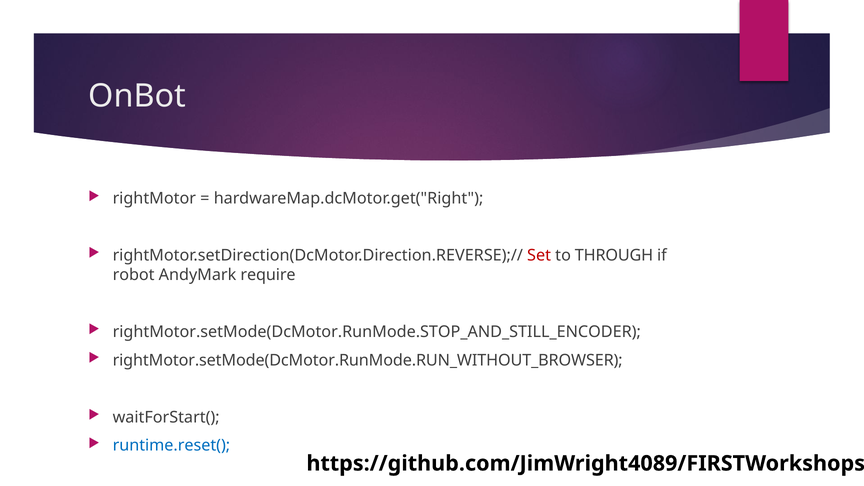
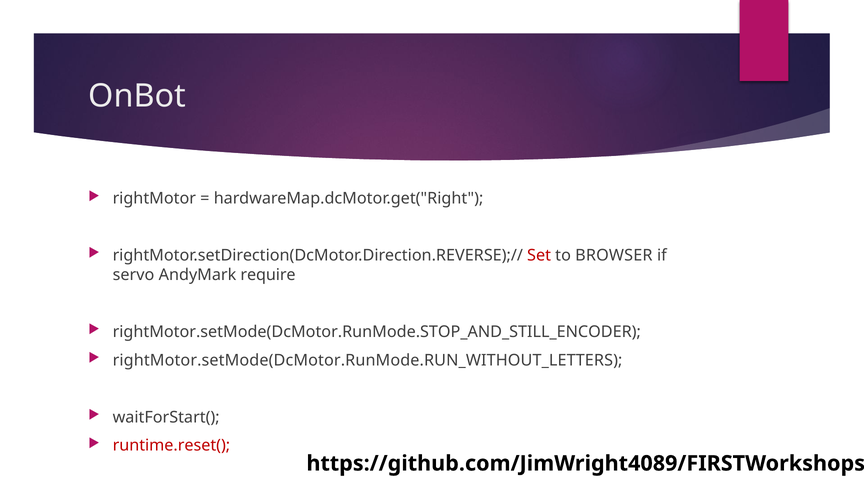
THROUGH: THROUGH -> BROWSER
robot: robot -> servo
rightMotor.setMode(DcMotor.RunMode.RUN_WITHOUT_BROWSER: rightMotor.setMode(DcMotor.RunMode.RUN_WITHOUT_BROWSER -> rightMotor.setMode(DcMotor.RunMode.RUN_WITHOUT_LETTERS
runtime.reset( colour: blue -> red
